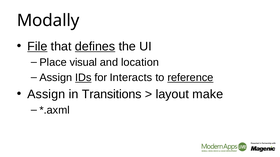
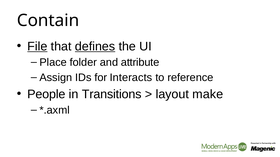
Modally: Modally -> Contain
visual: visual -> folder
location: location -> attribute
IDs underline: present -> none
reference underline: present -> none
Assign at (46, 94): Assign -> People
